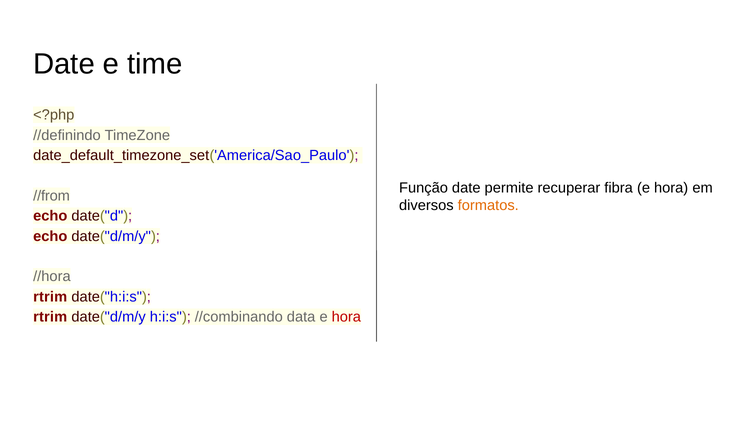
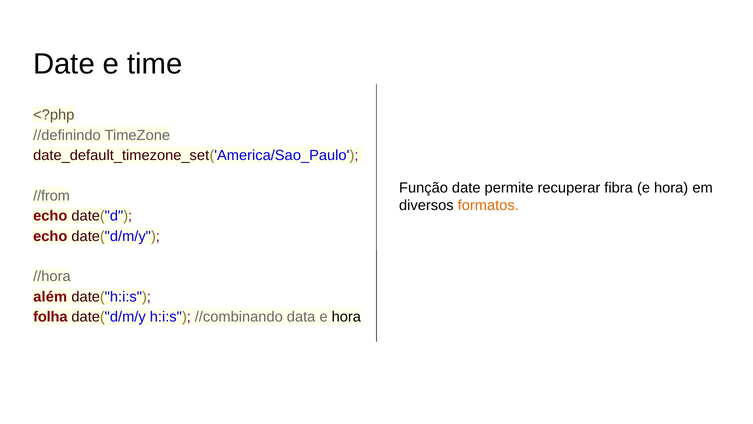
rtrim at (50, 297): rtrim -> além
rtrim at (50, 317): rtrim -> folha
hora at (346, 317) colour: red -> black
